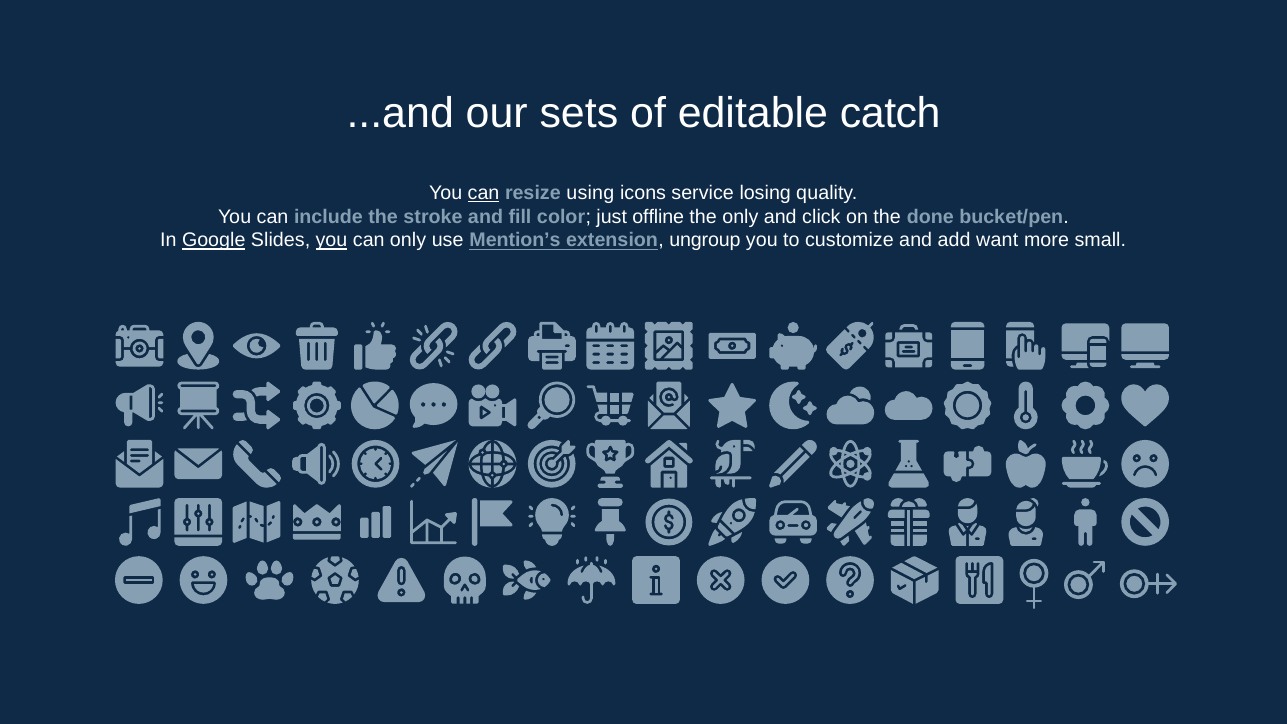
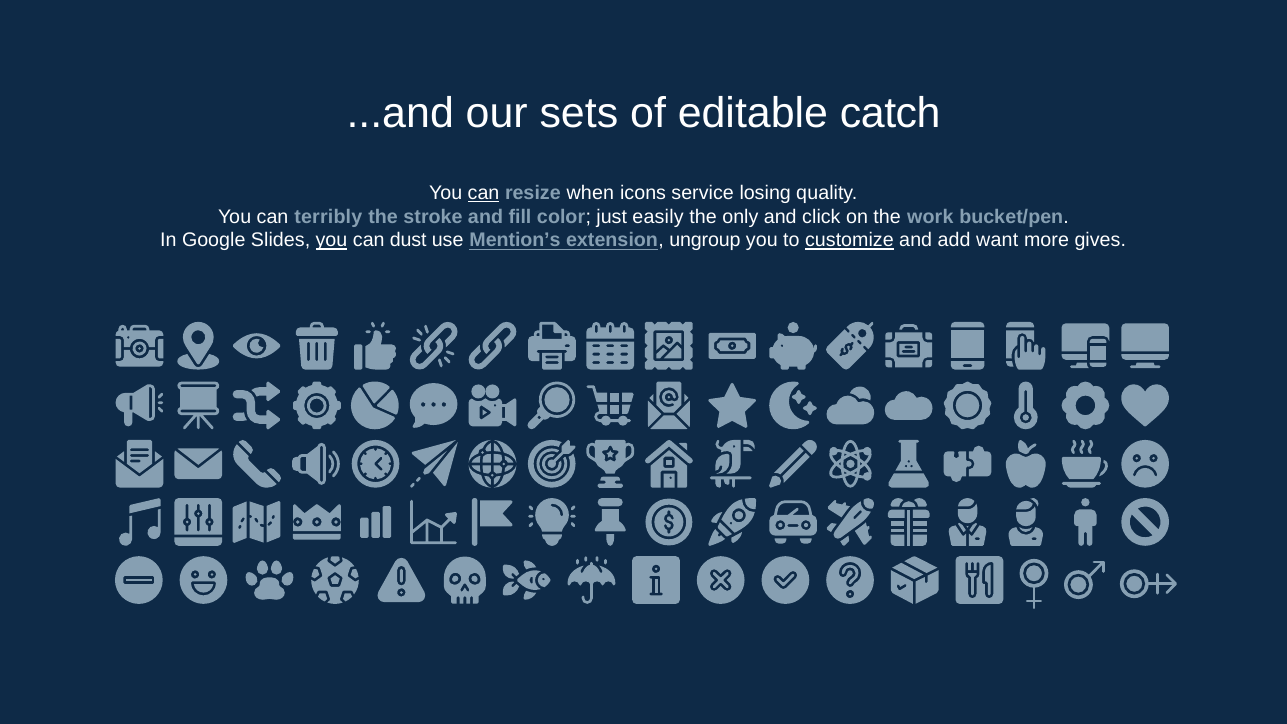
using: using -> when
include: include -> terribly
offline: offline -> easily
done: done -> work
Google underline: present -> none
can only: only -> dust
customize underline: none -> present
small: small -> gives
